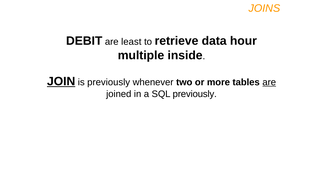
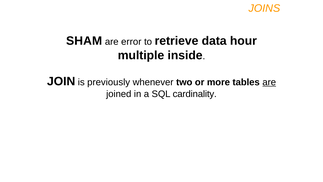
DEBIT: DEBIT -> SHAM
least: least -> error
JOIN underline: present -> none
SQL previously: previously -> cardinality
